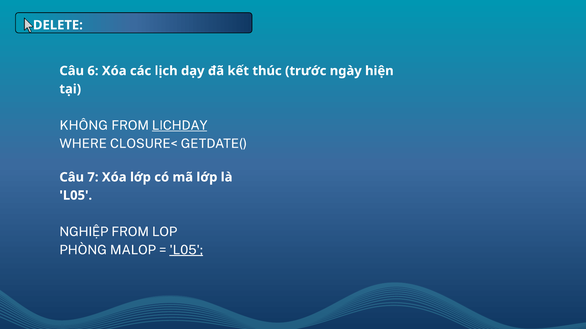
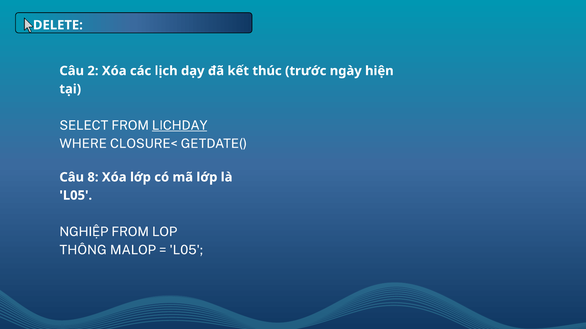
6: 6 -> 2
KHÔNG: KHÔNG -> SELECT
7: 7 -> 8
PHÒNG: PHÒNG -> THÔNG
L05 at (186, 250) underline: present -> none
